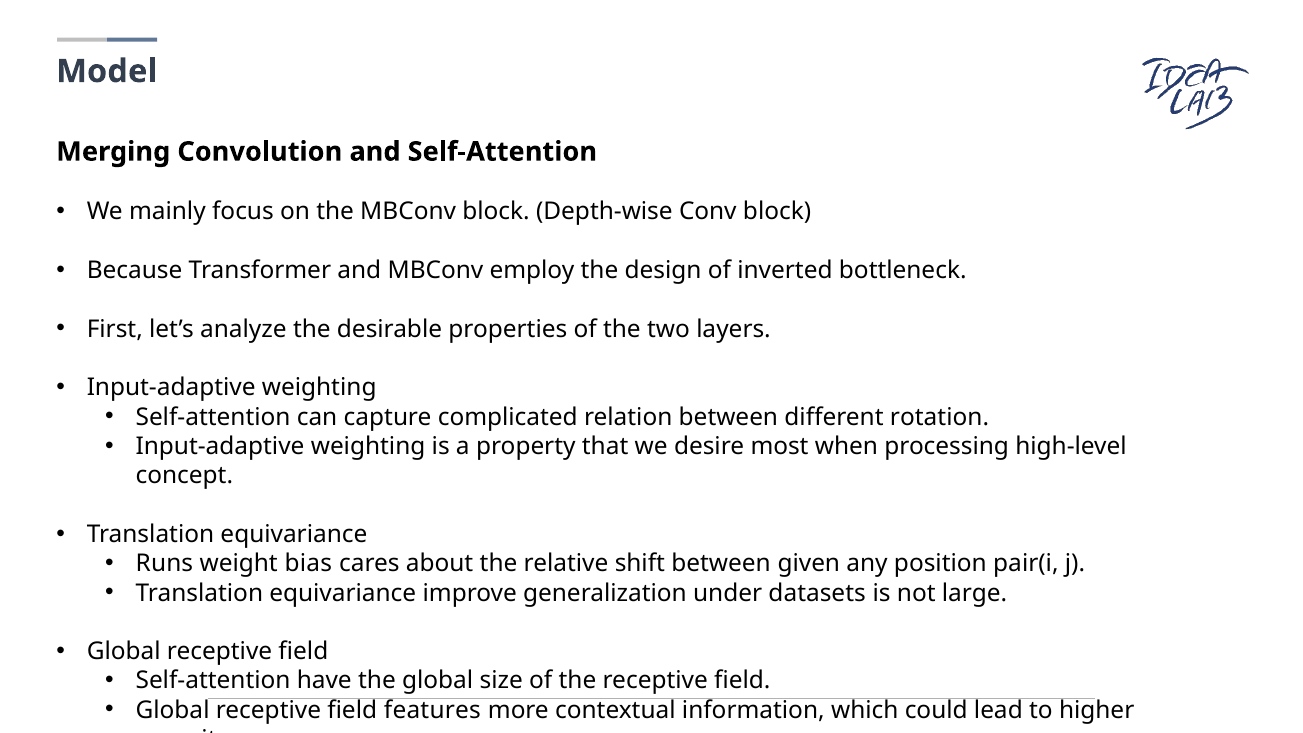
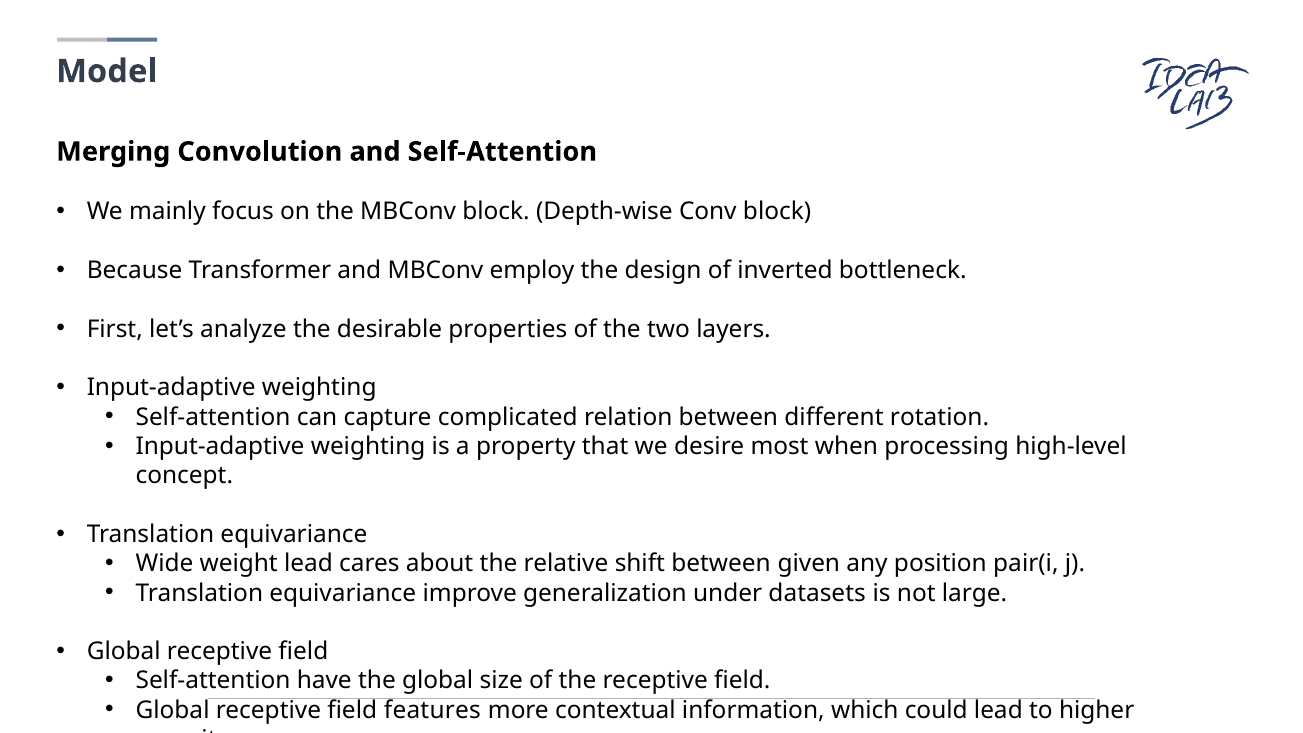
Runs: Runs -> Wide
weight bias: bias -> lead
